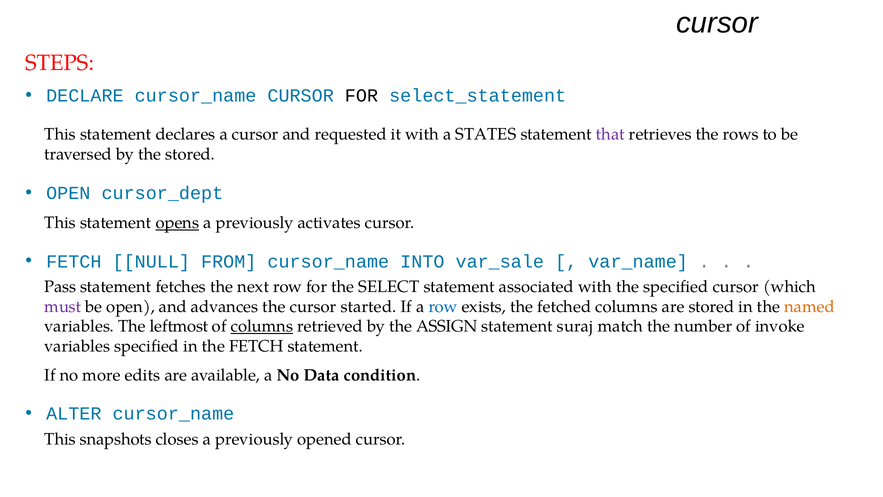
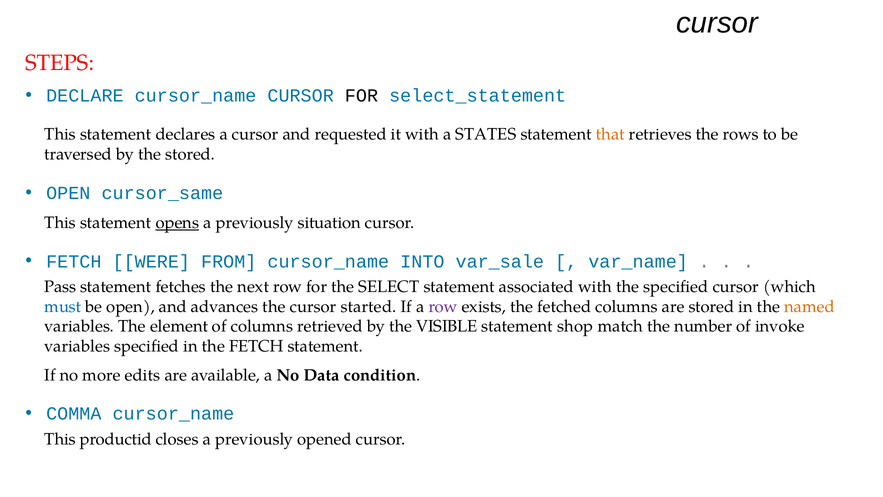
that colour: purple -> orange
cursor_dept: cursor_dept -> cursor_same
activates: activates -> situation
NULL: NULL -> WERE
must colour: purple -> blue
row at (443, 306) colour: blue -> purple
leftmost: leftmost -> element
columns at (262, 326) underline: present -> none
ASSIGN: ASSIGN -> VISIBLE
suraj: suraj -> shop
ALTER: ALTER -> COMMA
snapshots: snapshots -> productid
